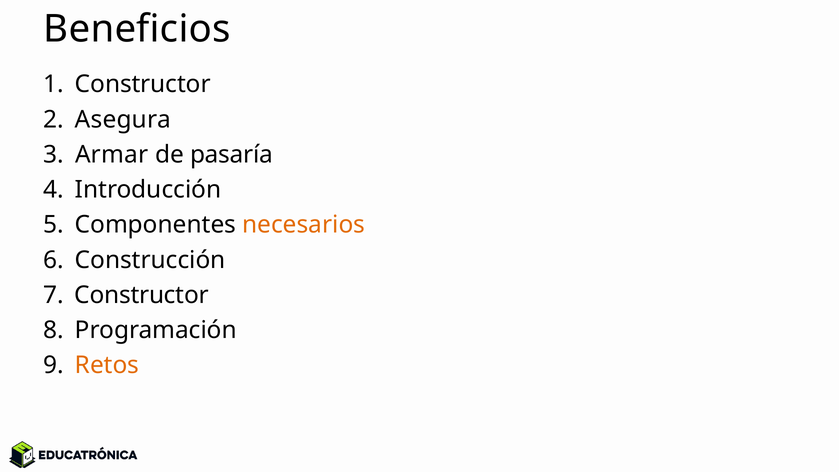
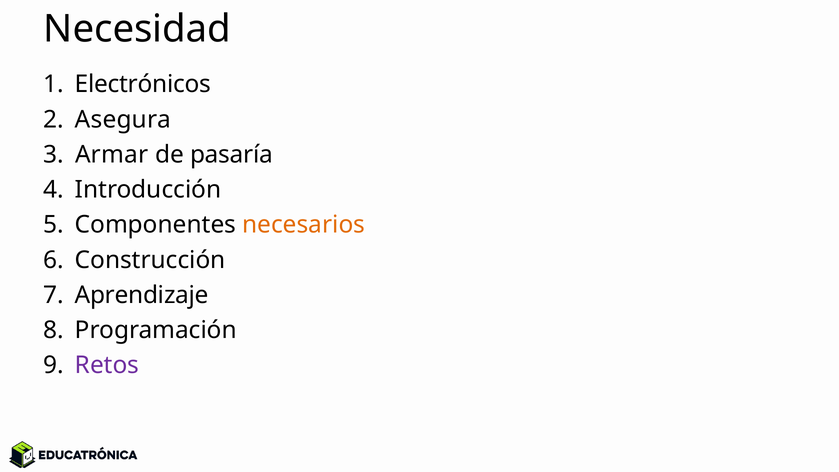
Beneficios: Beneficios -> Necesidad
Constructor at (143, 84): Constructor -> Electrónicos
Constructor at (142, 295): Constructor -> Aprendizaje
Retos colour: orange -> purple
